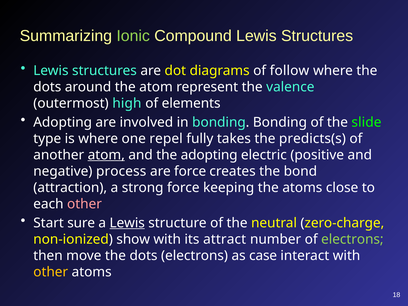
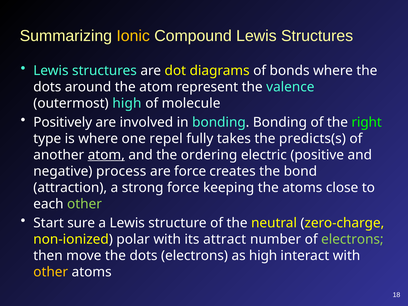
Ionic colour: light green -> yellow
follow: follow -> bonds
elements: elements -> molecule
Adopting at (63, 122): Adopting -> Positively
slide: slide -> right
the adopting: adopting -> ordering
other at (84, 204) colour: pink -> light green
Lewis at (127, 223) underline: present -> none
show: show -> polar
as case: case -> high
